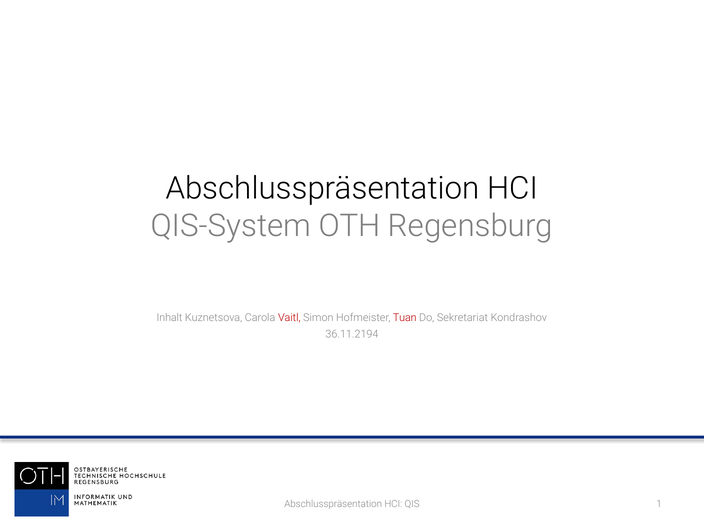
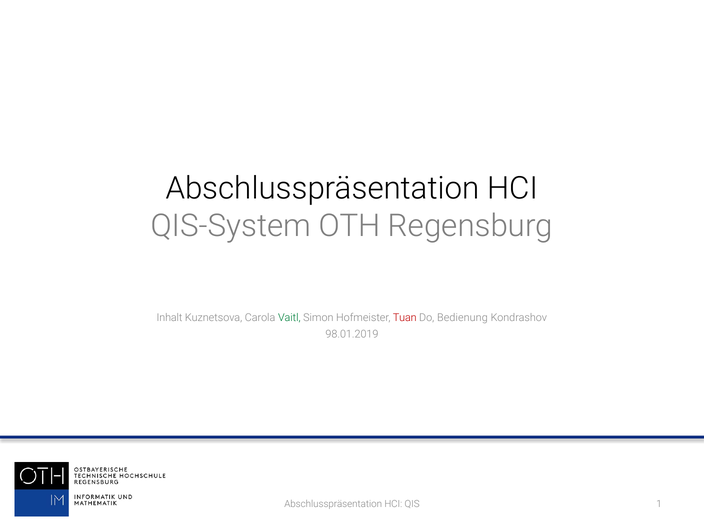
Vaitl colour: red -> green
Sekretariat: Sekretariat -> Bedienung
36.11.2194: 36.11.2194 -> 98.01.2019
